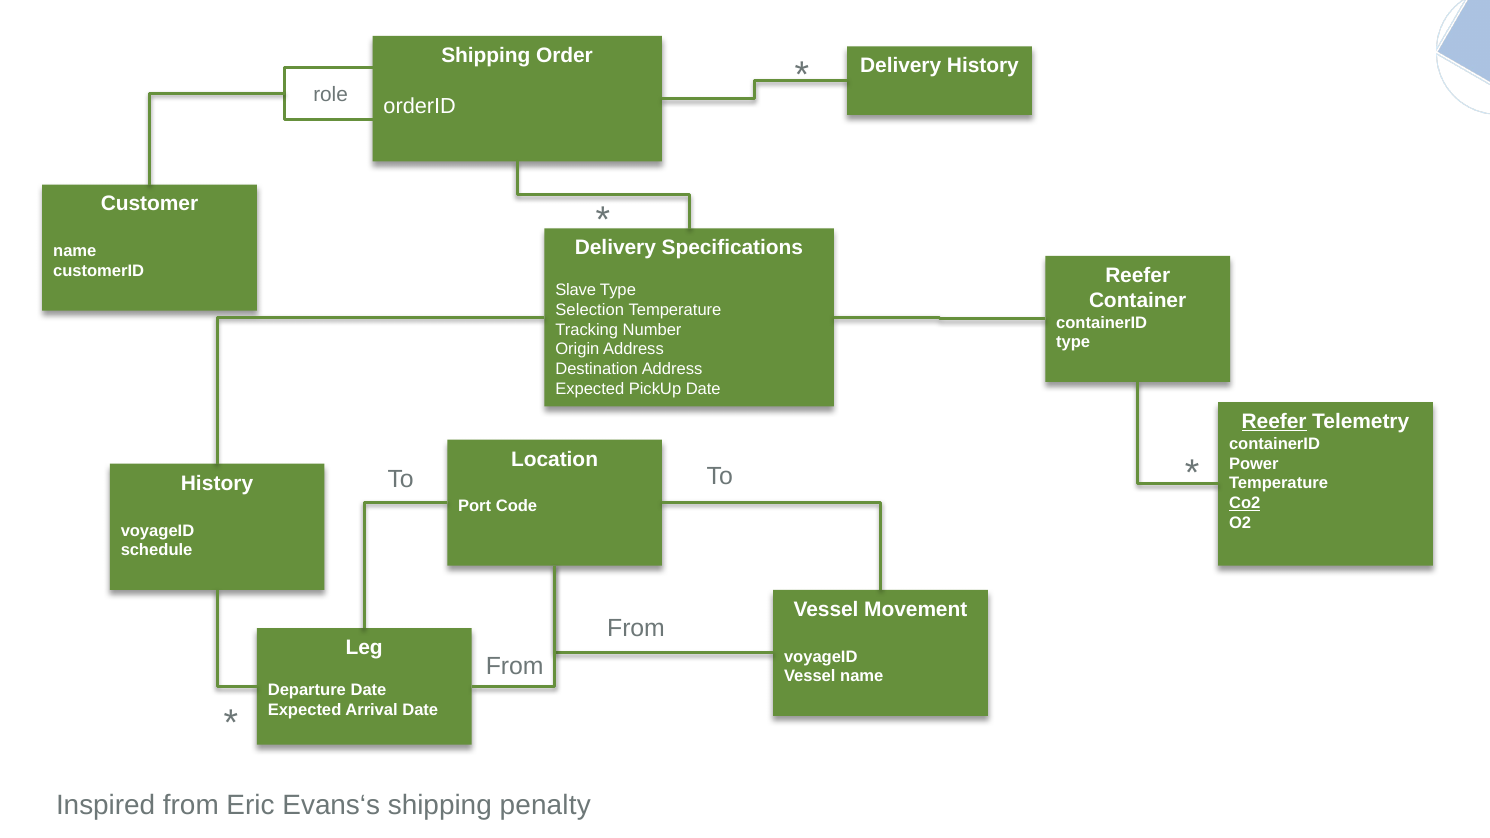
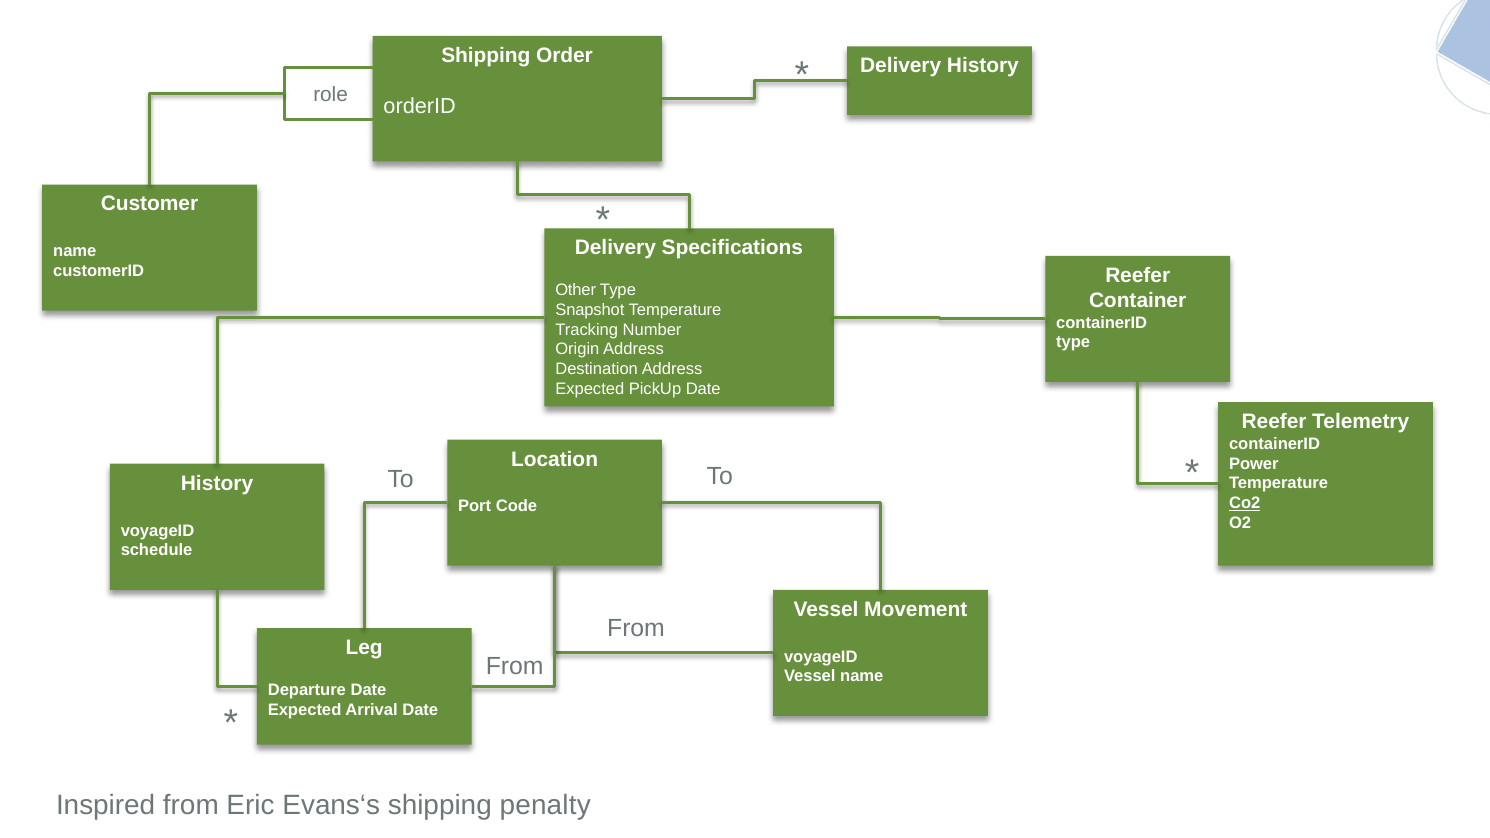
Slave: Slave -> Other
Selection: Selection -> Snapshot
Reefer at (1274, 422) underline: present -> none
